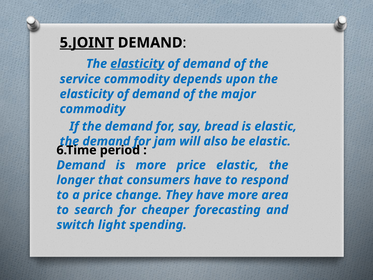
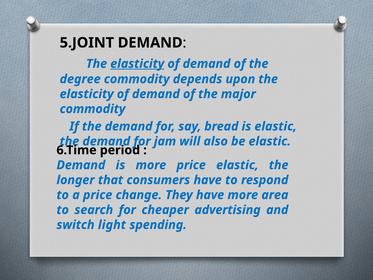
5.JOINT underline: present -> none
service: service -> degree
forecasting: forecasting -> advertising
